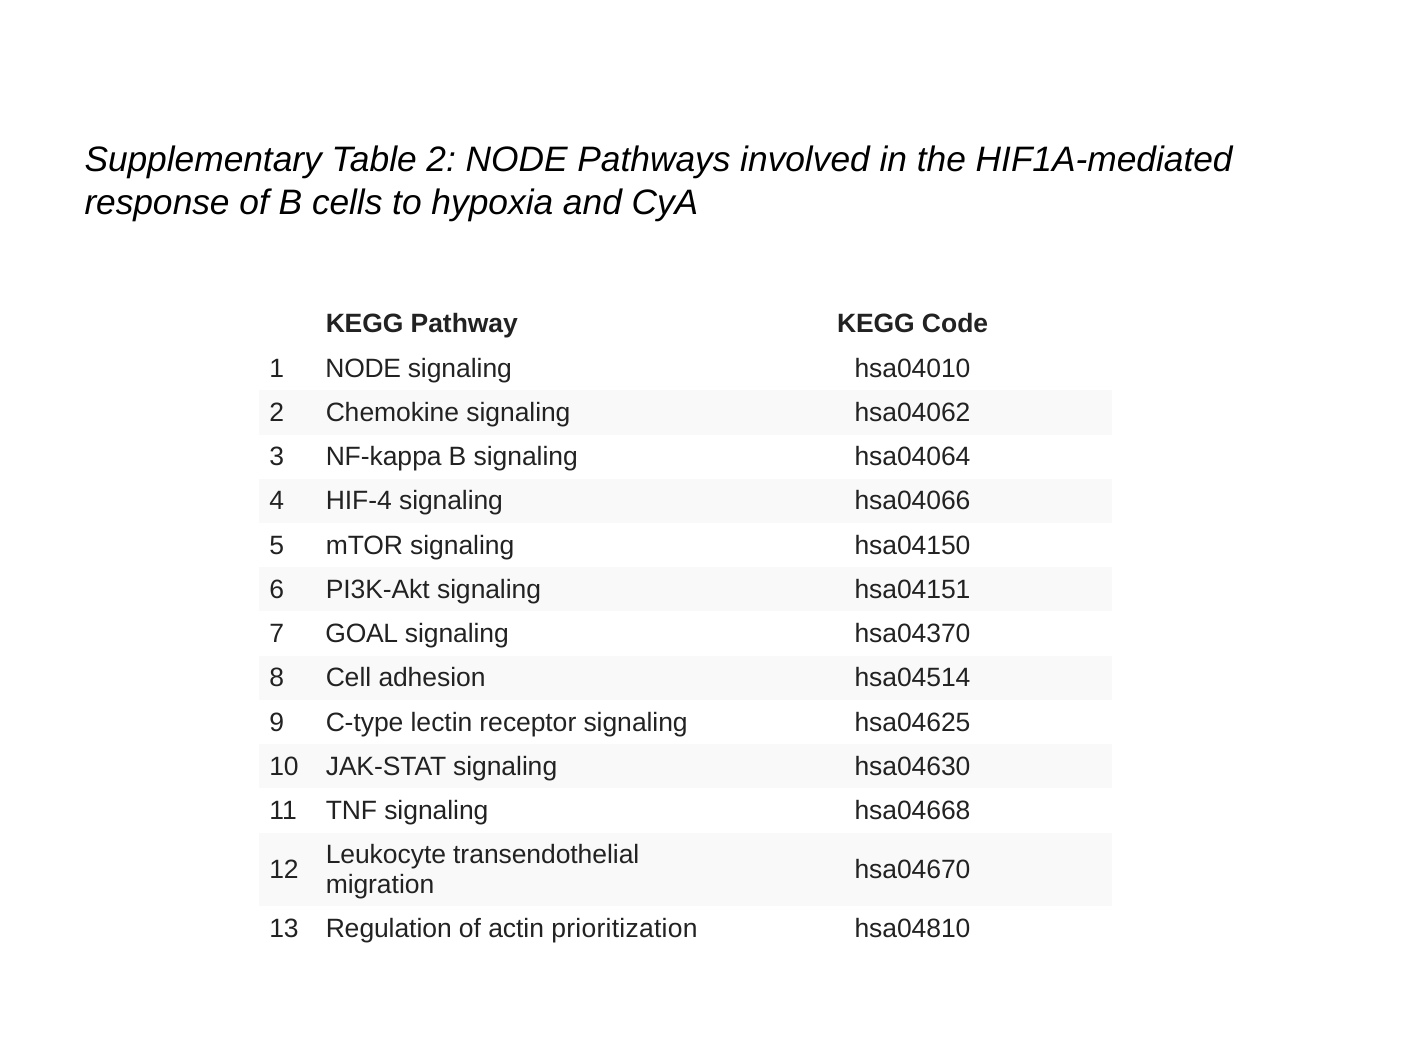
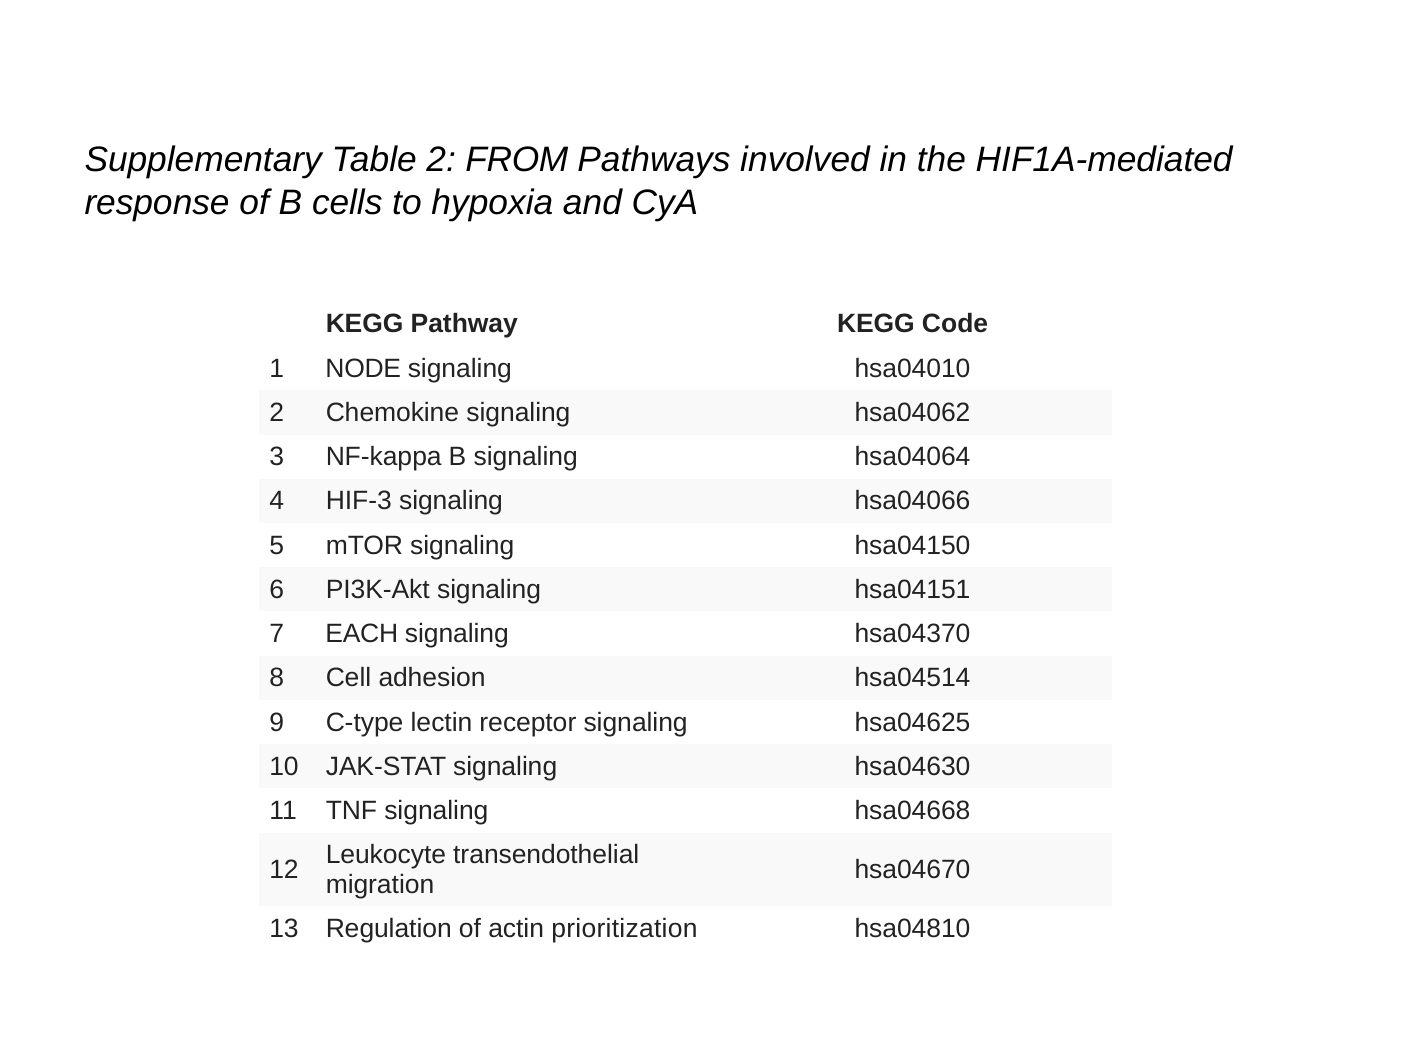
2 NODE: NODE -> FROM
HIF-4: HIF-4 -> HIF-3
GOAL: GOAL -> EACH
